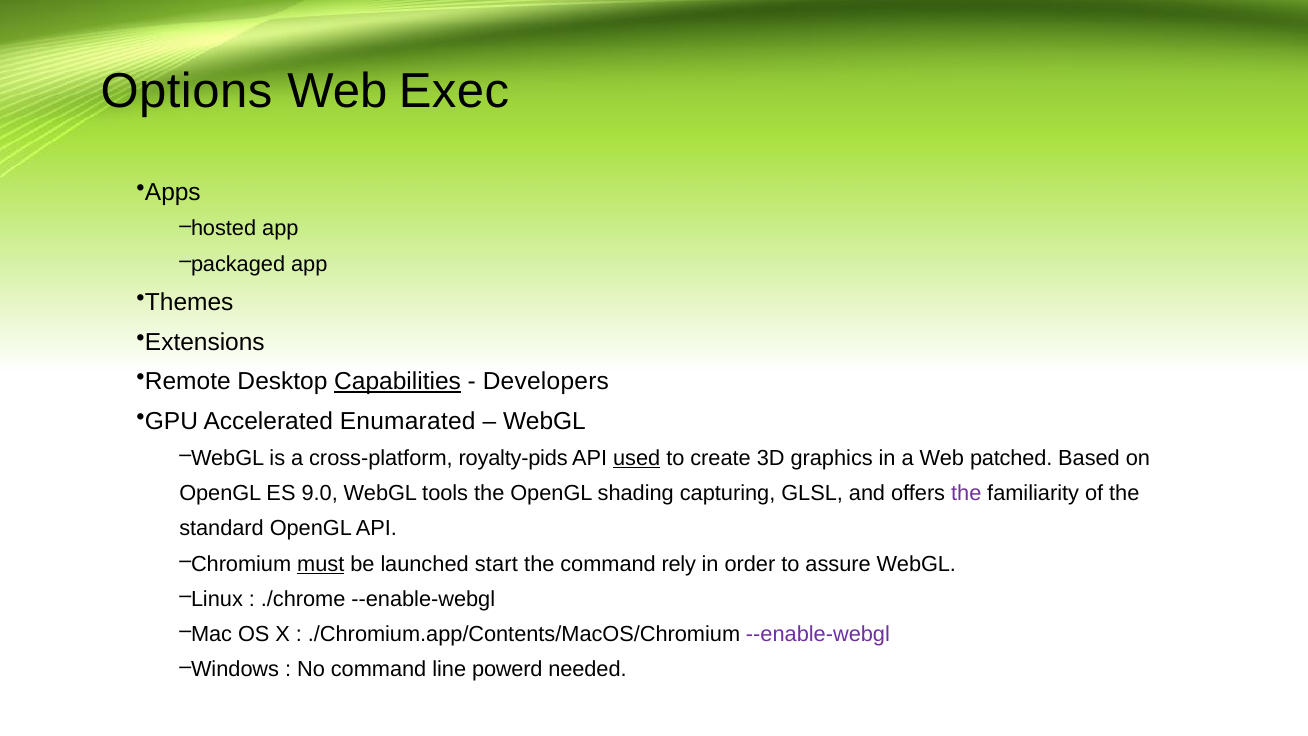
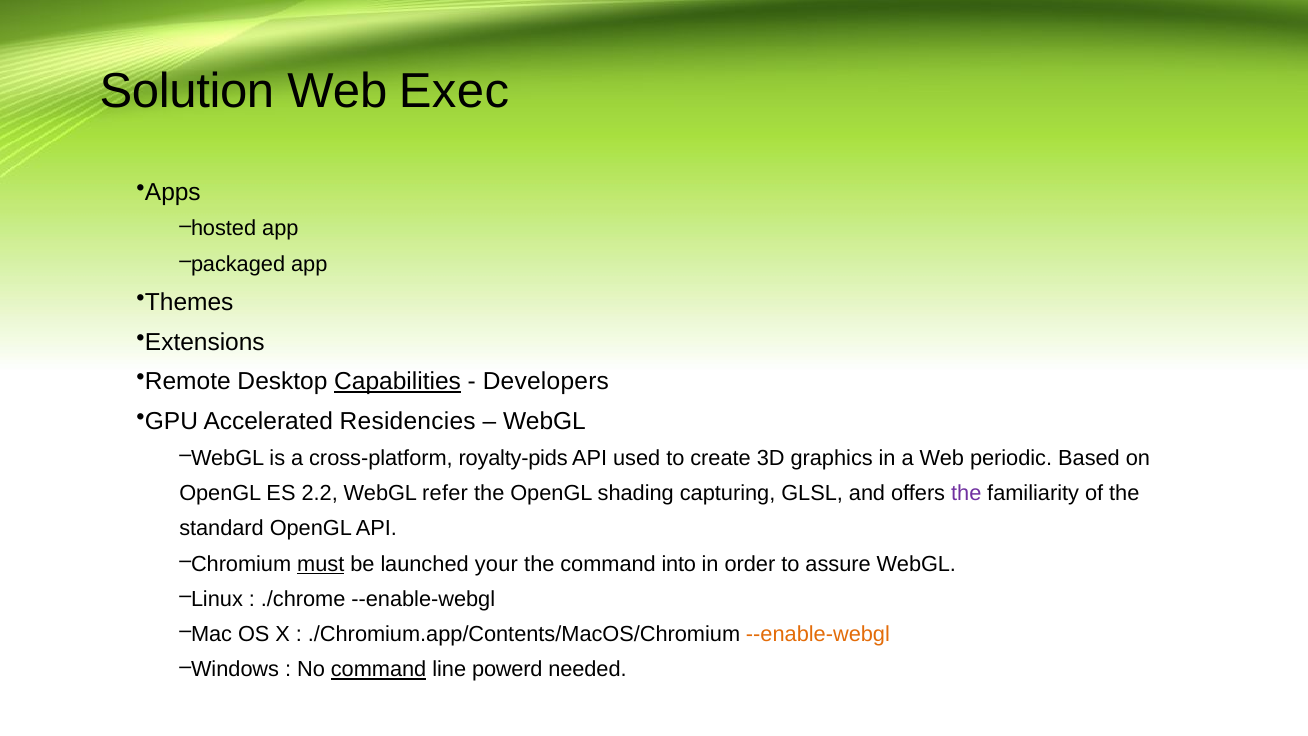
Options: Options -> Solution
Enumarated: Enumarated -> Residencies
used underline: present -> none
patched: patched -> periodic
9.0: 9.0 -> 2.2
tools: tools -> refer
start: start -> your
rely: rely -> into
--enable-webgl at (818, 634) colour: purple -> orange
command at (379, 670) underline: none -> present
